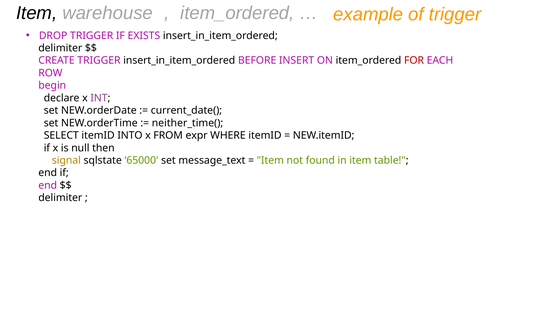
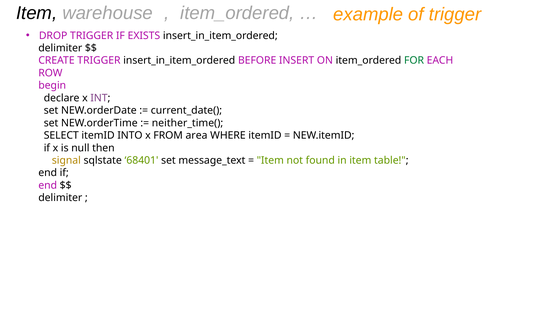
FOR colour: red -> green
expr: expr -> area
65000: 65000 -> 68401
